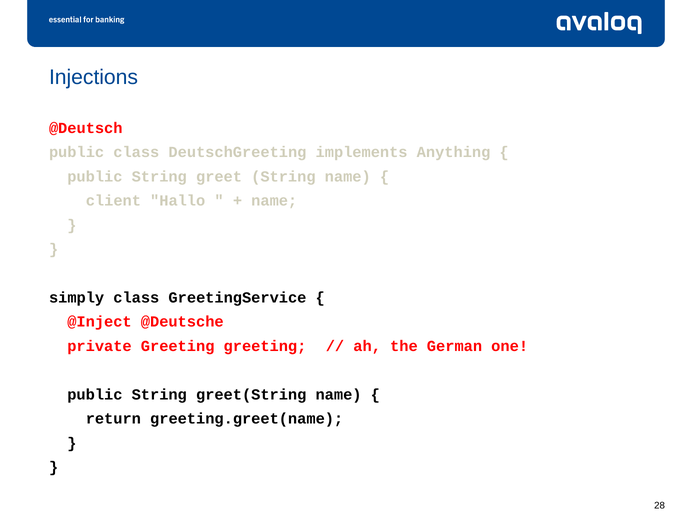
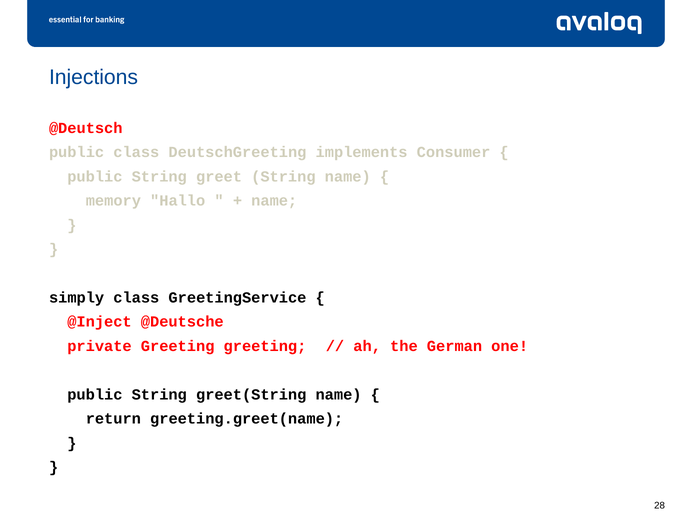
Anything: Anything -> Consumer
client: client -> memory
